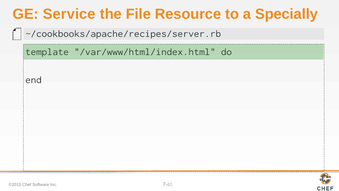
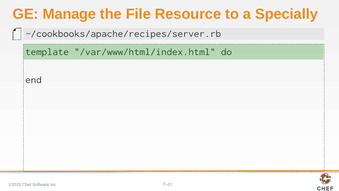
Service: Service -> Manage
